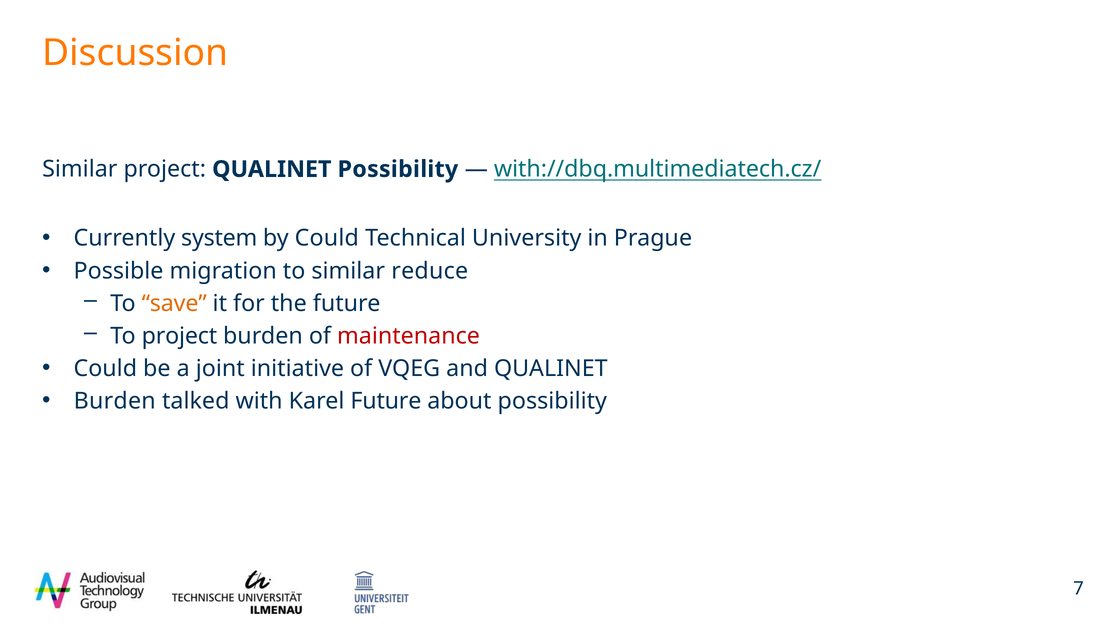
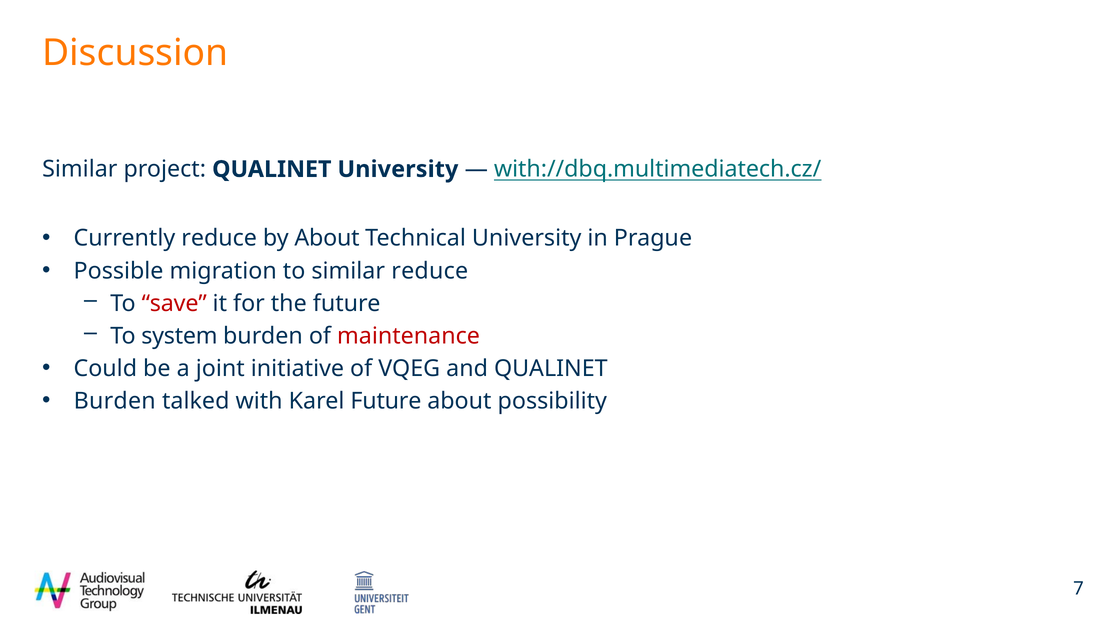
QUALINET Possibility: Possibility -> University
Currently system: system -> reduce
by Could: Could -> About
save colour: orange -> red
To project: project -> system
